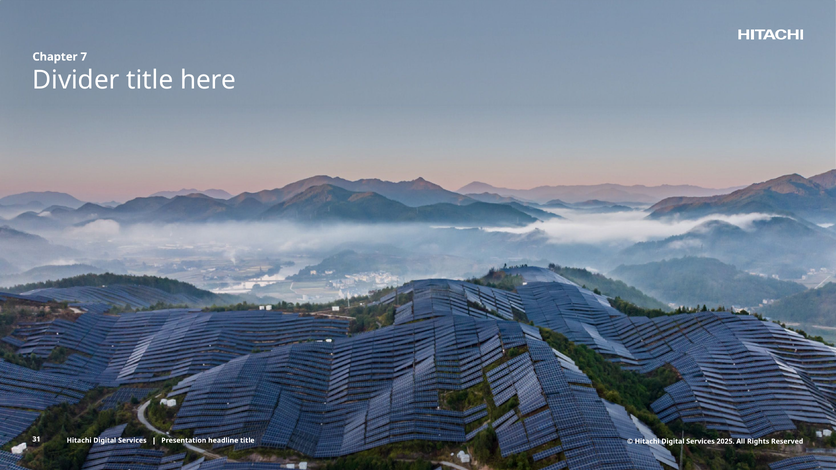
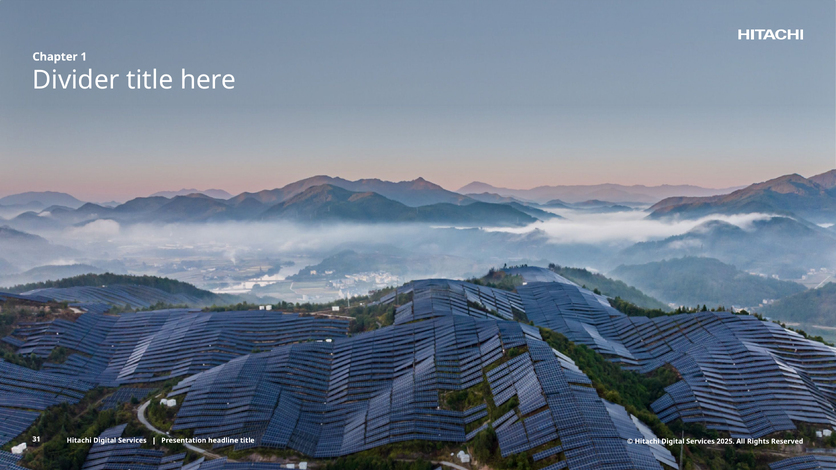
7: 7 -> 1
